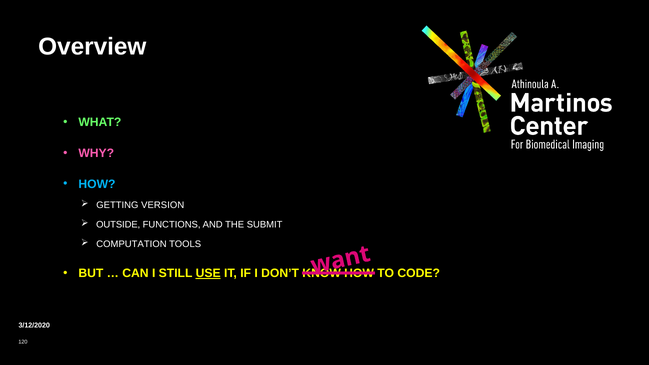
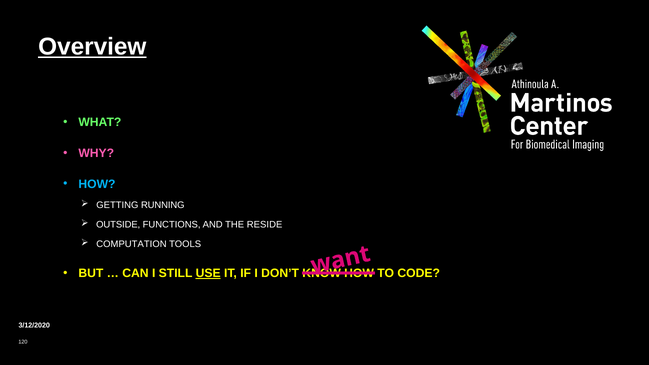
Overview underline: none -> present
VERSION: VERSION -> RUNNING
SUBMIT: SUBMIT -> RESIDE
